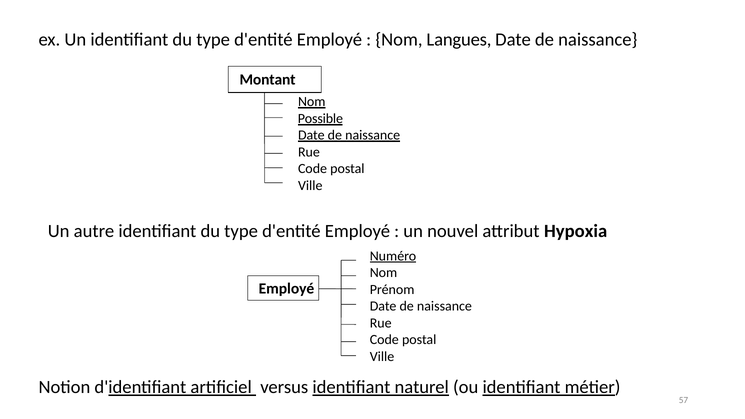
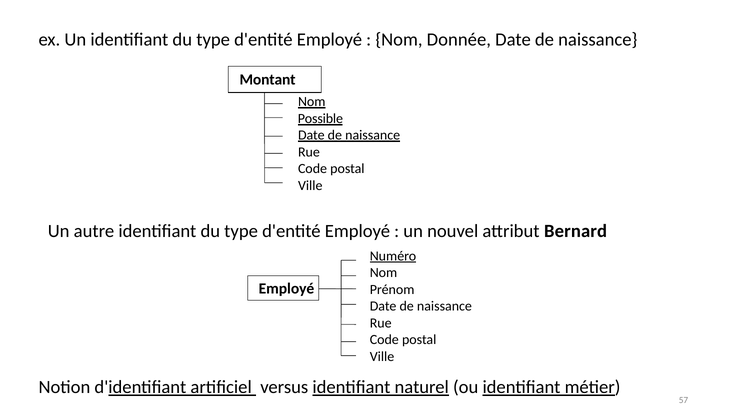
Langues: Langues -> Donnée
Hypoxia: Hypoxia -> Bernard
